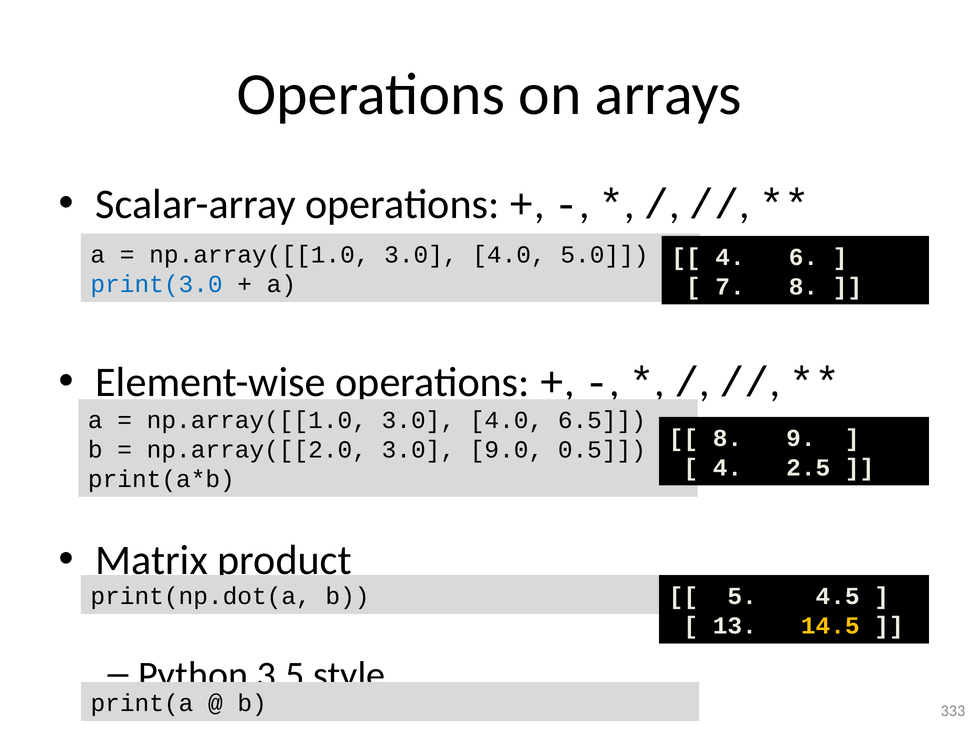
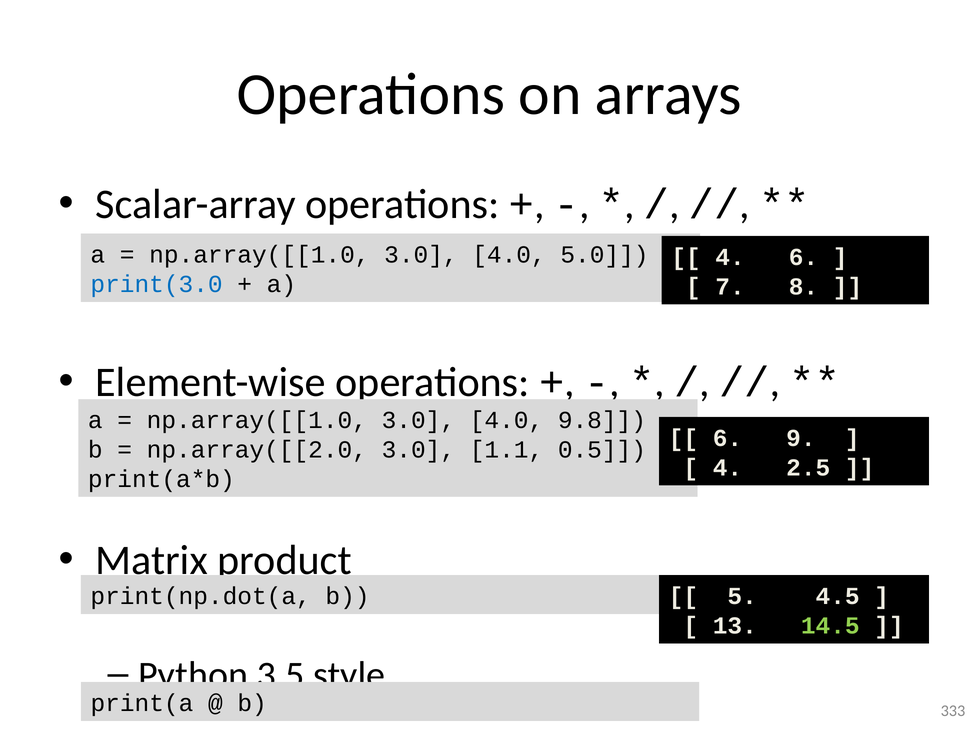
6.5: 6.5 -> 9.8
8 at (727, 438): 8 -> 6
9.0: 9.0 -> 1.1
14.5 colour: yellow -> light green
